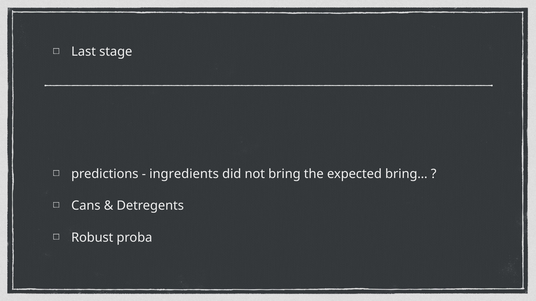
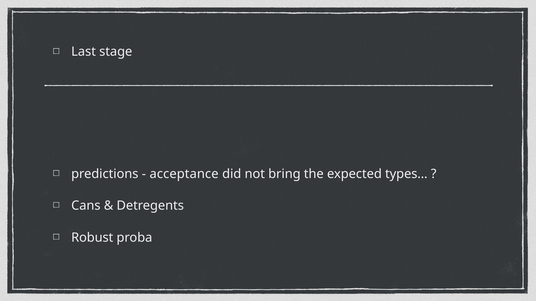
ingredients: ingredients -> acceptance
bring…: bring… -> types…
